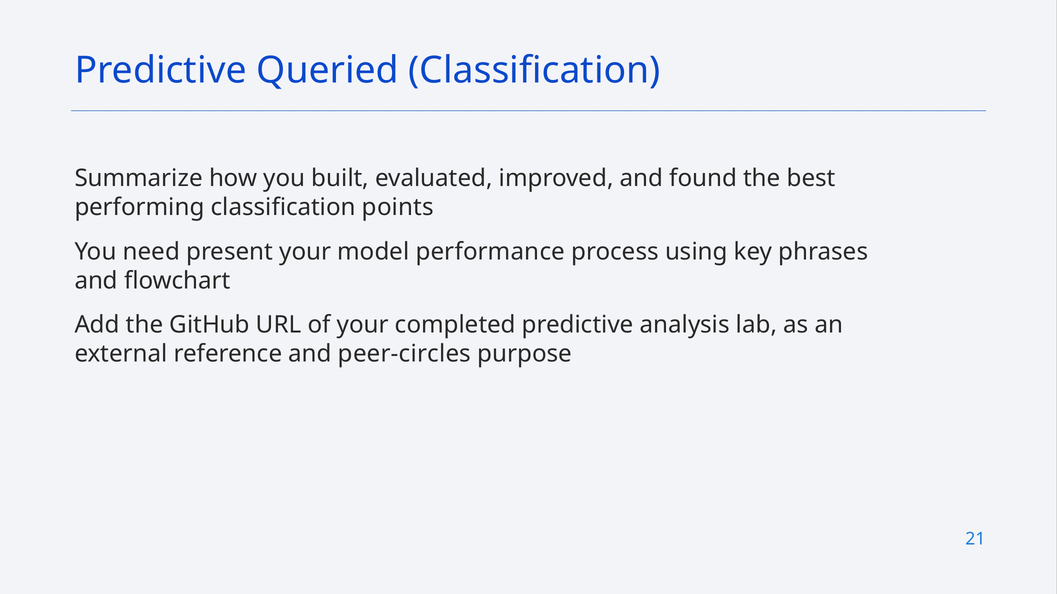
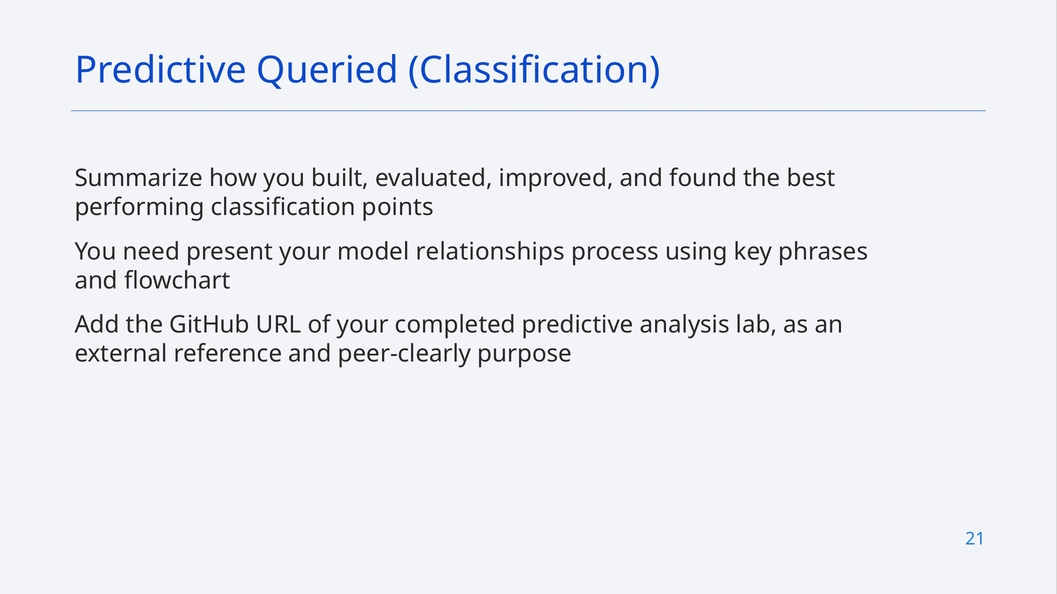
performance: performance -> relationships
peer-circles: peer-circles -> peer-clearly
